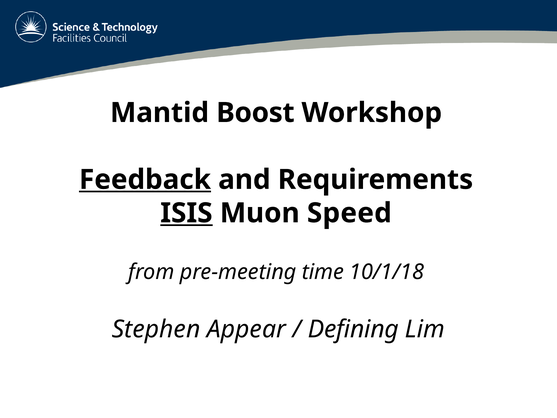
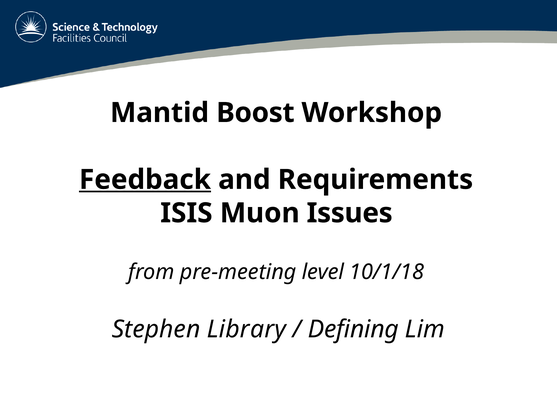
ISIS underline: present -> none
Speed: Speed -> Issues
time: time -> level
Appear: Appear -> Library
